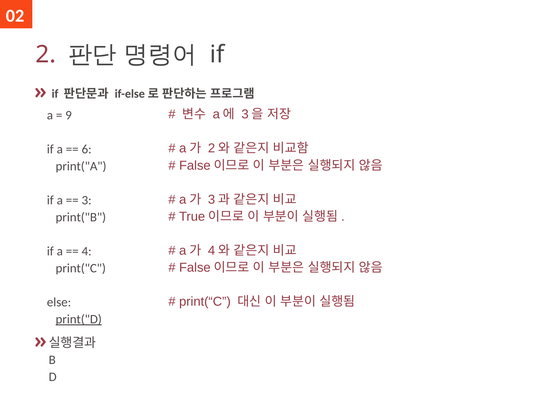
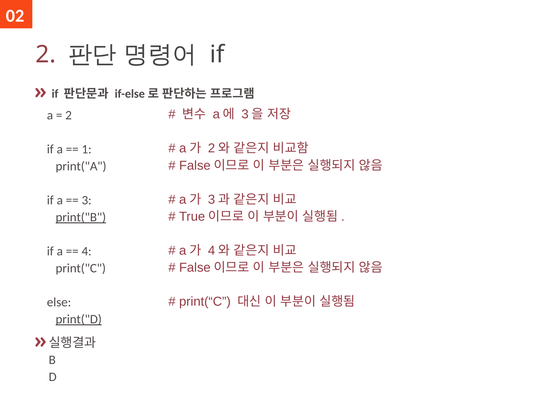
9 at (69, 115): 9 -> 2
6: 6 -> 1
print("B underline: none -> present
